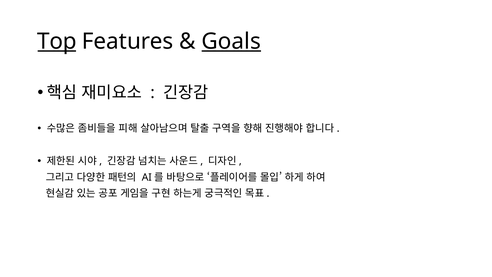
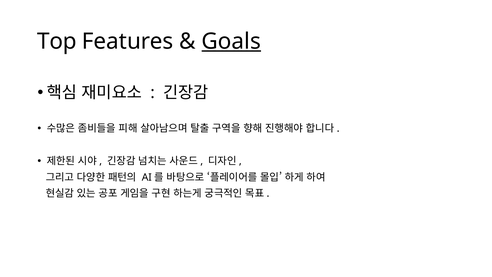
Top underline: present -> none
